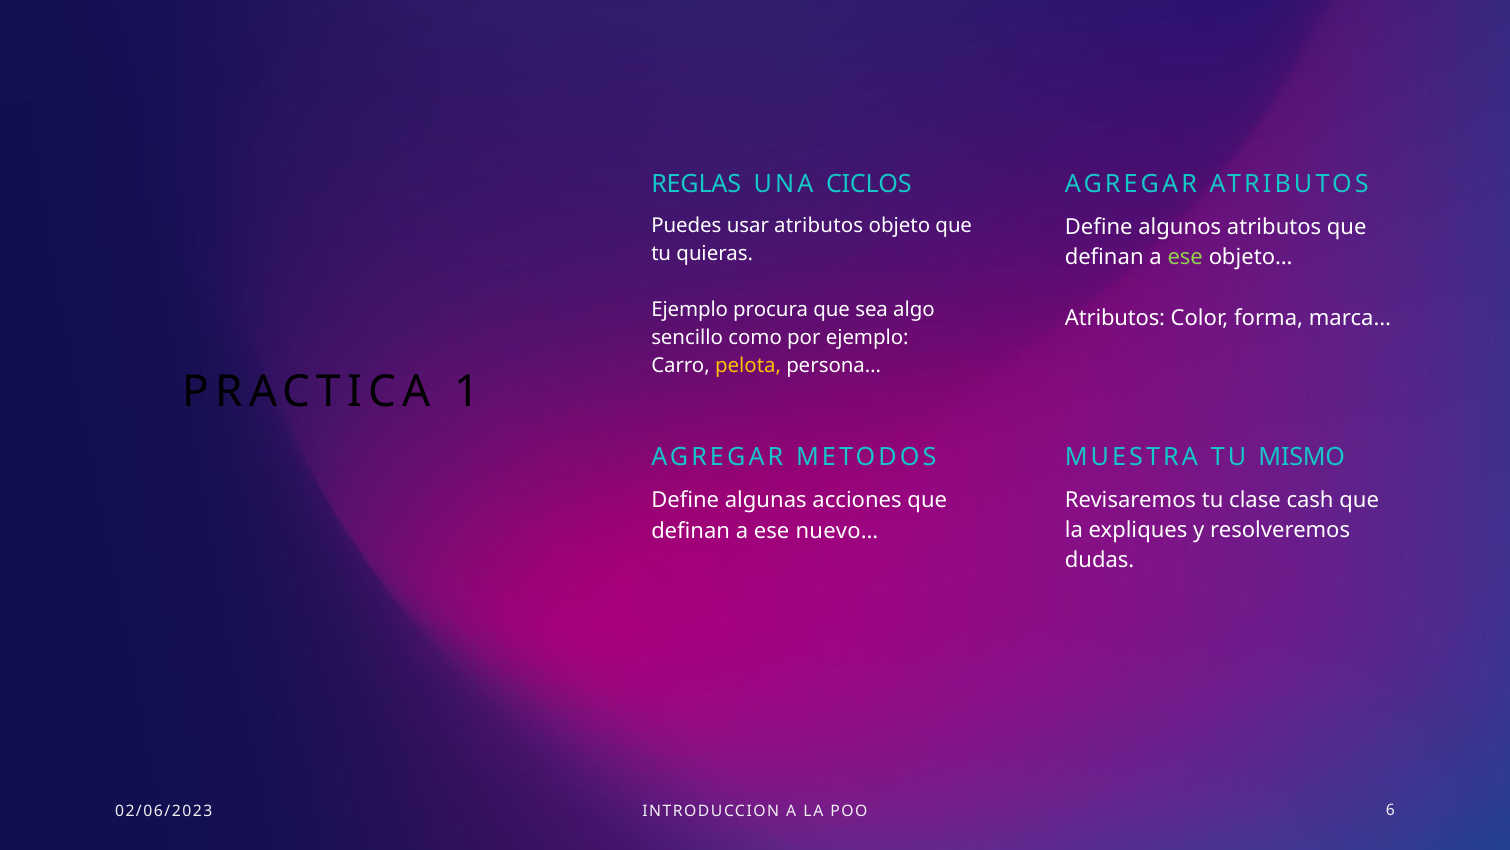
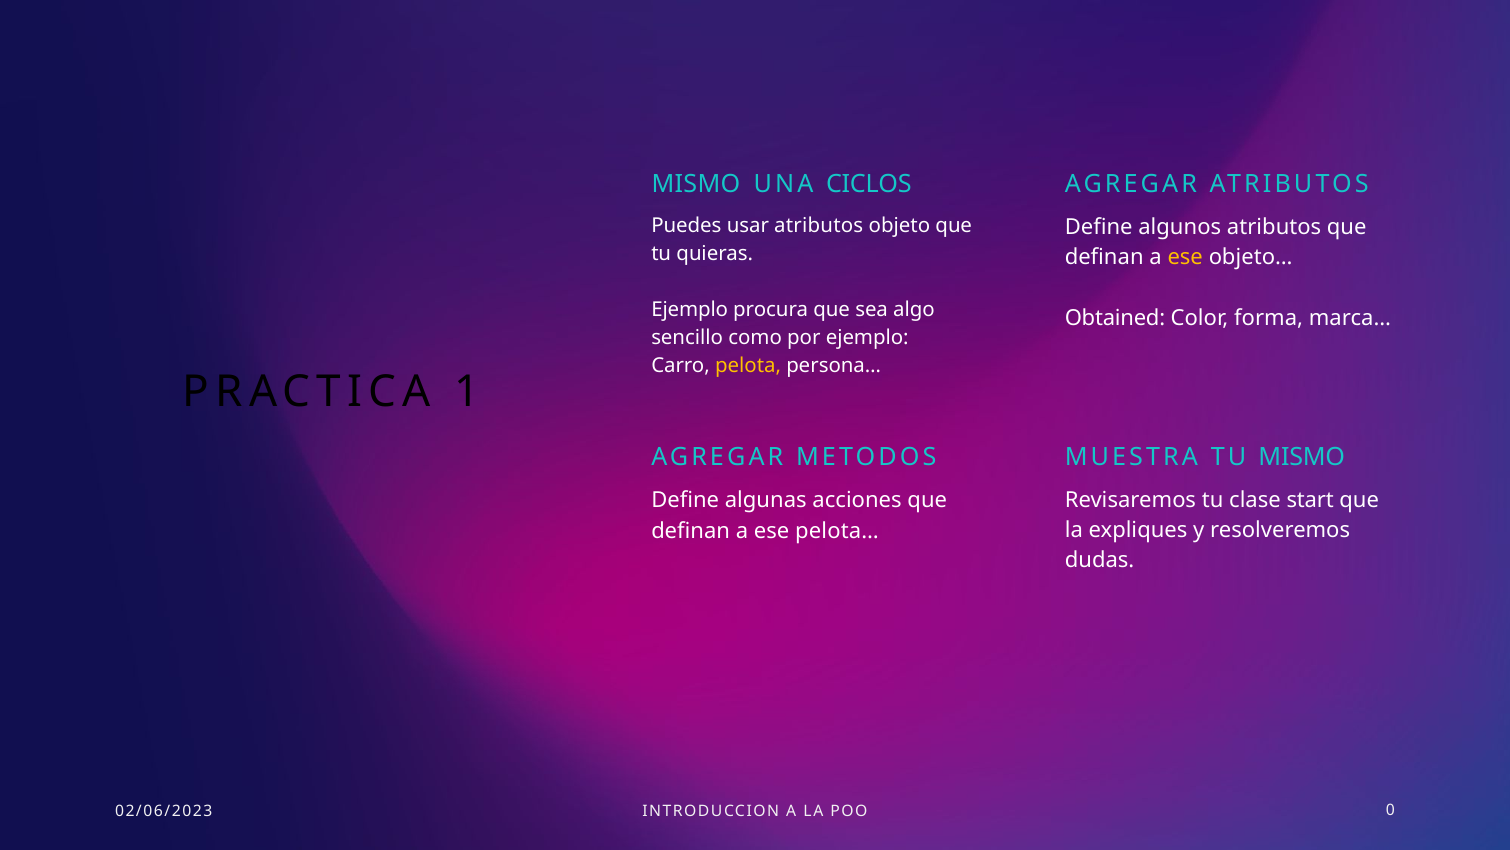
REGLAS at (696, 184): REGLAS -> MISMO
ese at (1185, 257) colour: light green -> yellow
Atributos at (1115, 318): Atributos -> Obtained
cash: cash -> start
nuevo…: nuevo… -> pelota…
6: 6 -> 0
